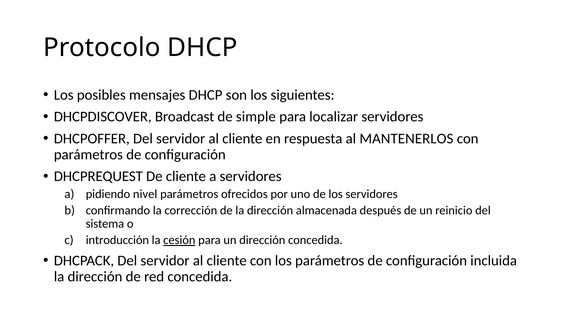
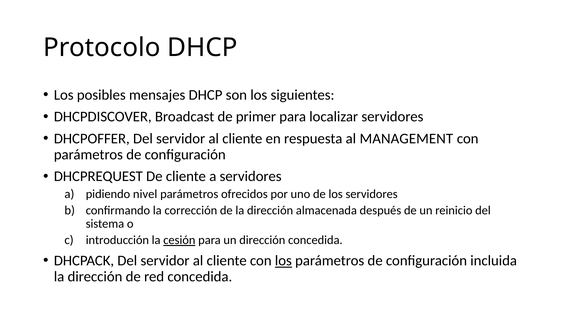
simple: simple -> primer
MANTENERLOS: MANTENERLOS -> MANAGEMENT
los at (283, 261) underline: none -> present
